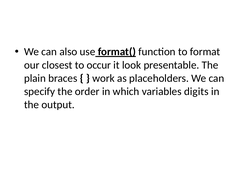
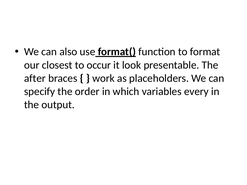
plain: plain -> after
digits: digits -> every
